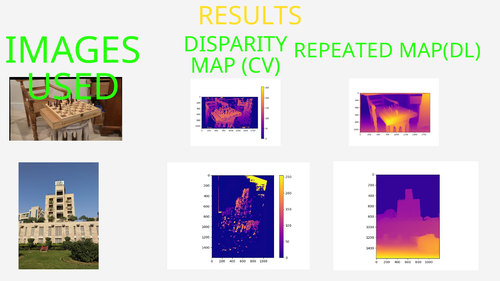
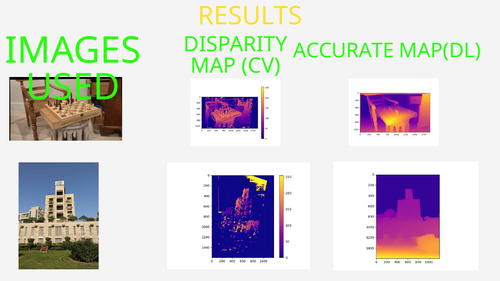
REPEATED: REPEATED -> ACCURATE
